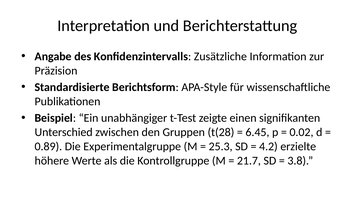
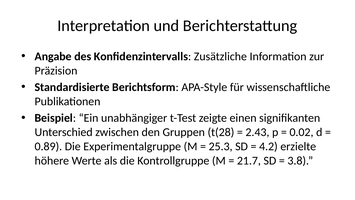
6.45: 6.45 -> 2.43
